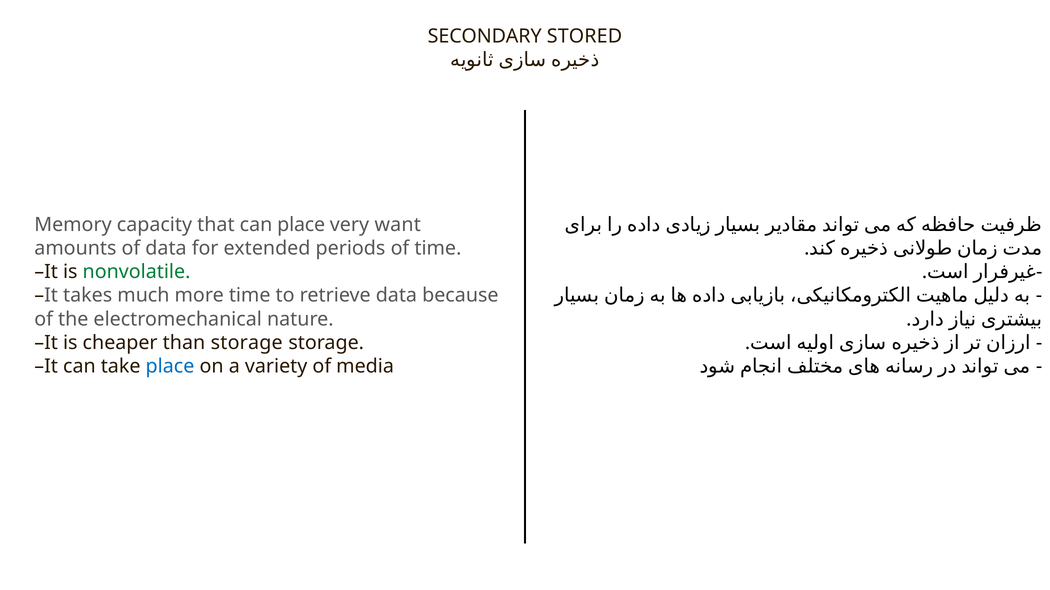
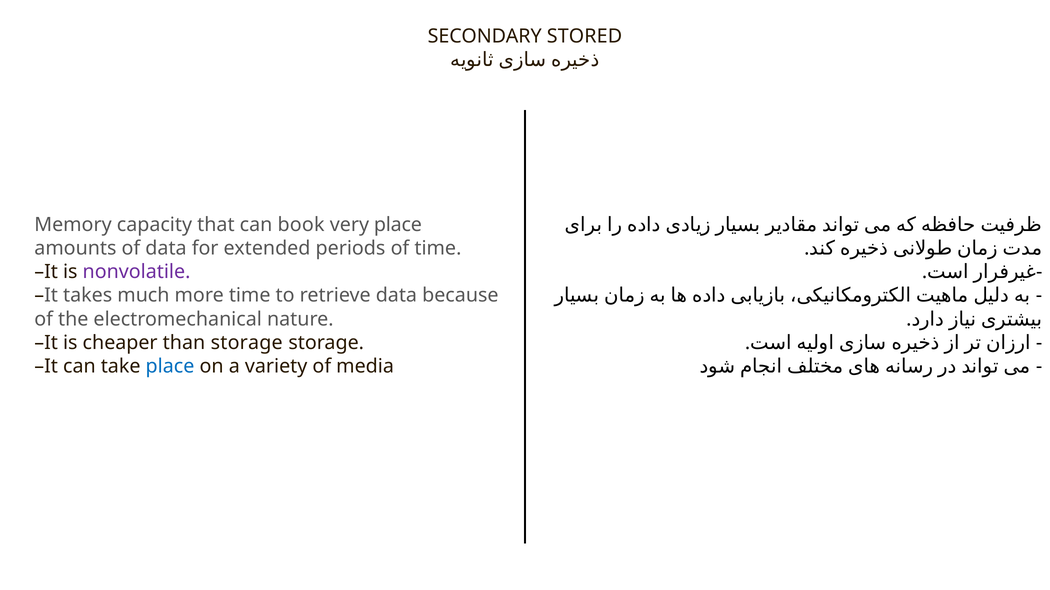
can place: place -> book
very want: want -> place
nonvolatile colour: green -> purple
